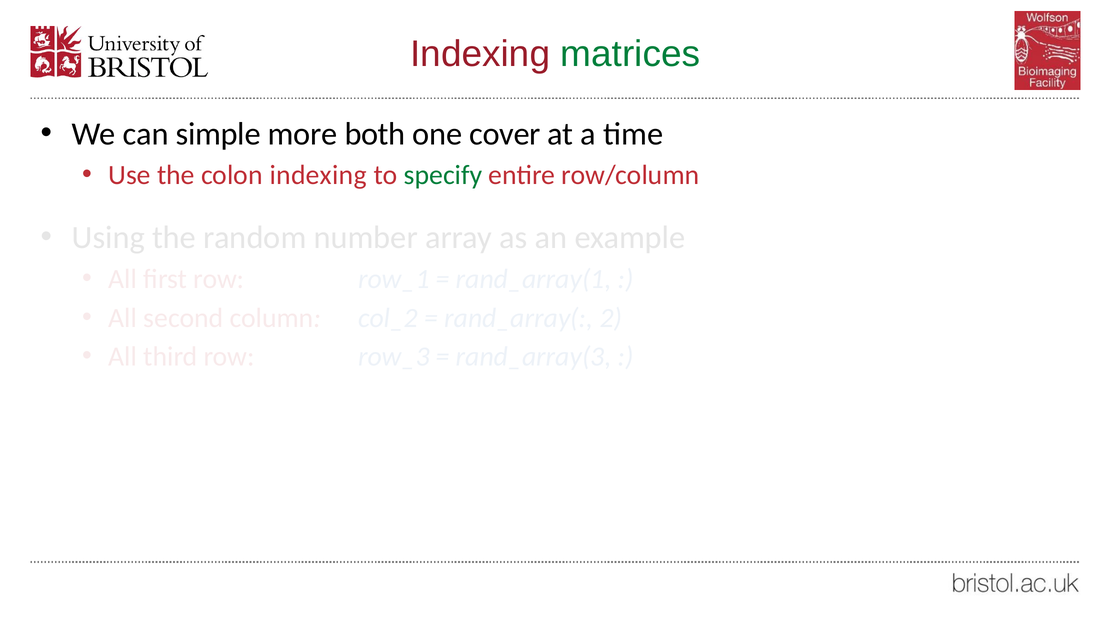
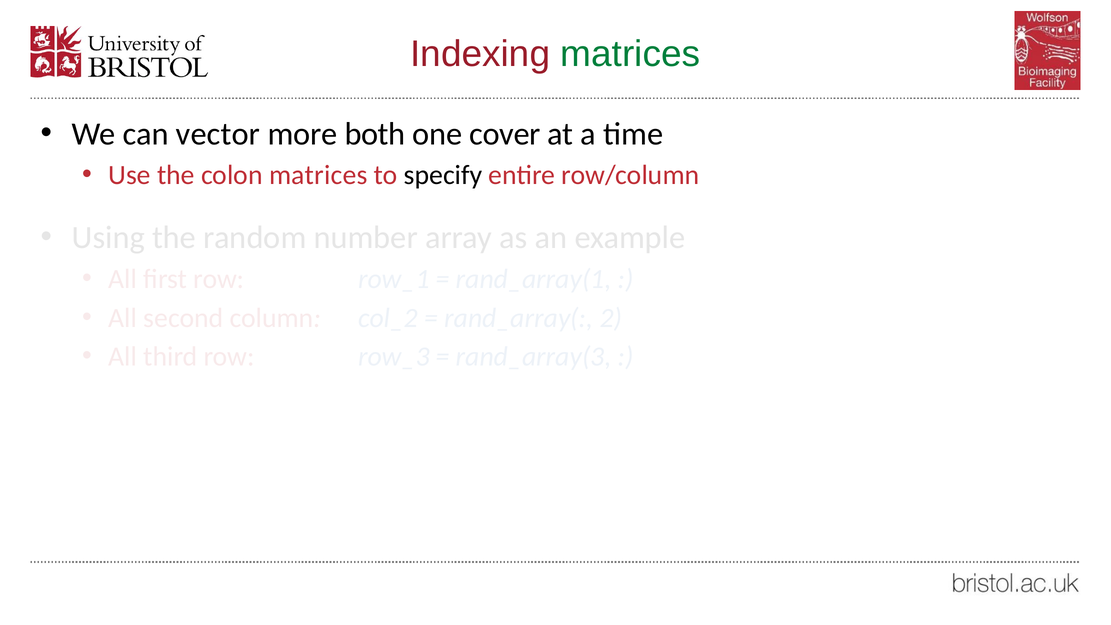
simple: simple -> vector
colon indexing: indexing -> matrices
specify colour: green -> black
